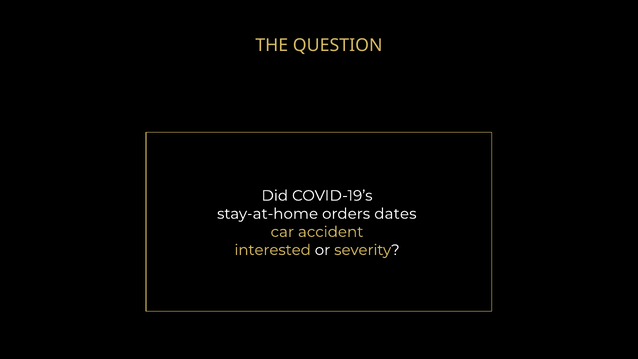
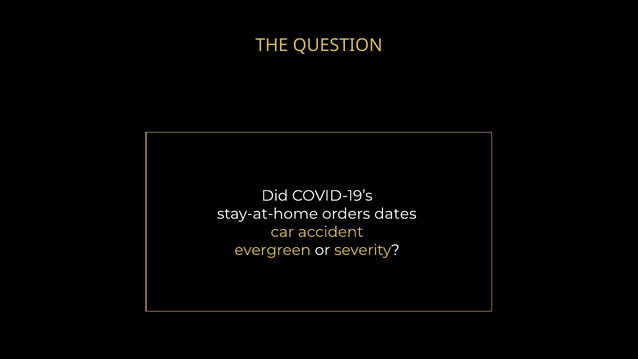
interested: interested -> evergreen
